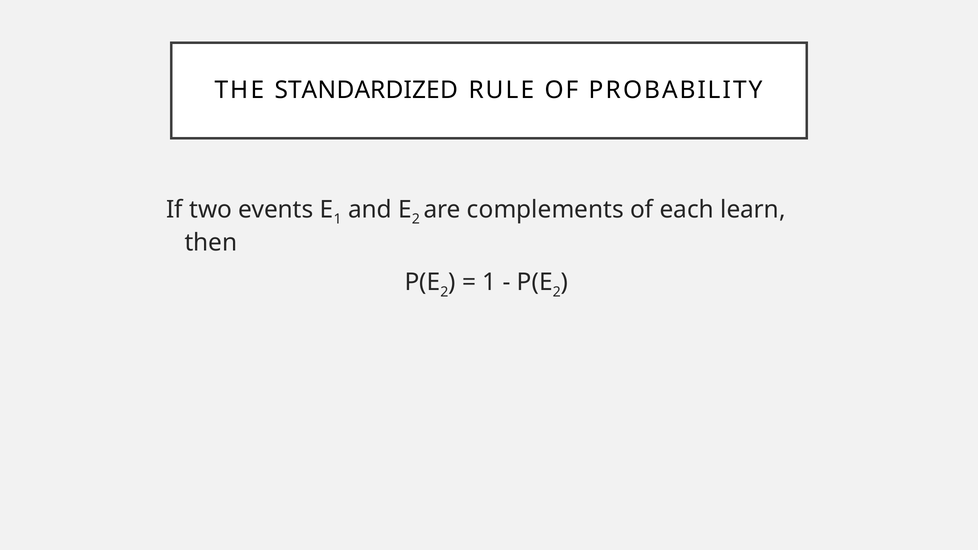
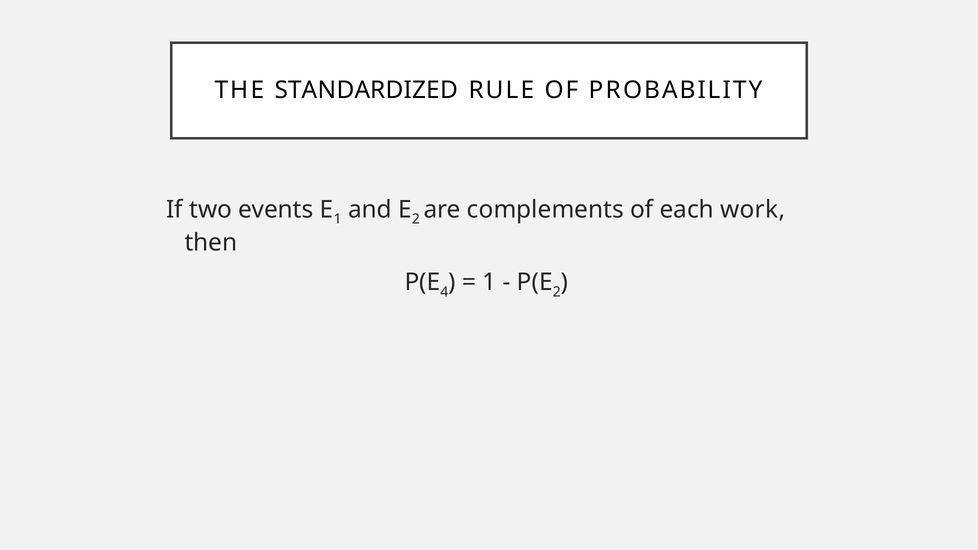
learn: learn -> work
2 at (444, 292): 2 -> 4
